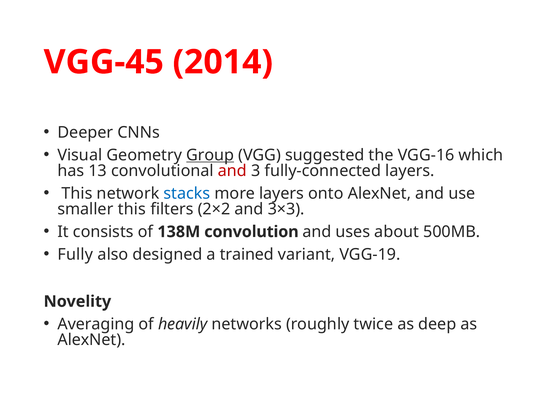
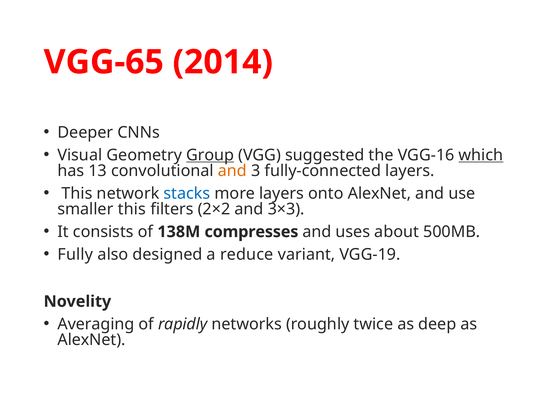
VGG-45: VGG-45 -> VGG-65
which underline: none -> present
and at (232, 171) colour: red -> orange
convolution: convolution -> compresses
trained: trained -> reduce
heavily: heavily -> rapidly
